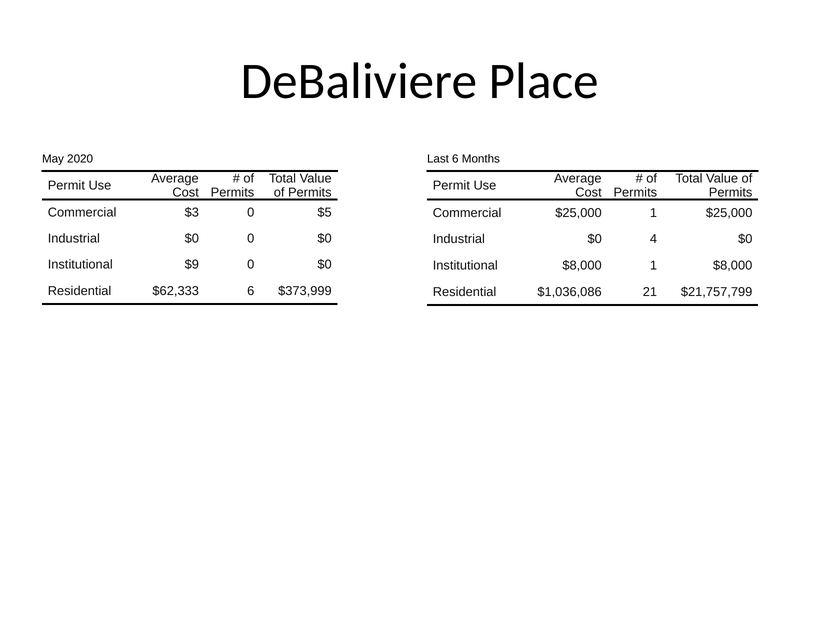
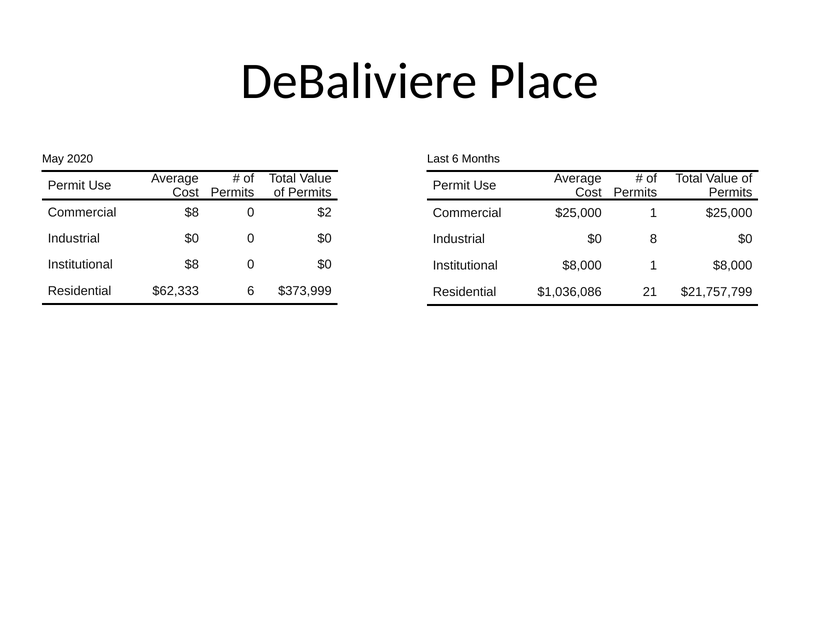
Commercial $3: $3 -> $8
$5: $5 -> $2
4: 4 -> 8
Institutional $9: $9 -> $8
